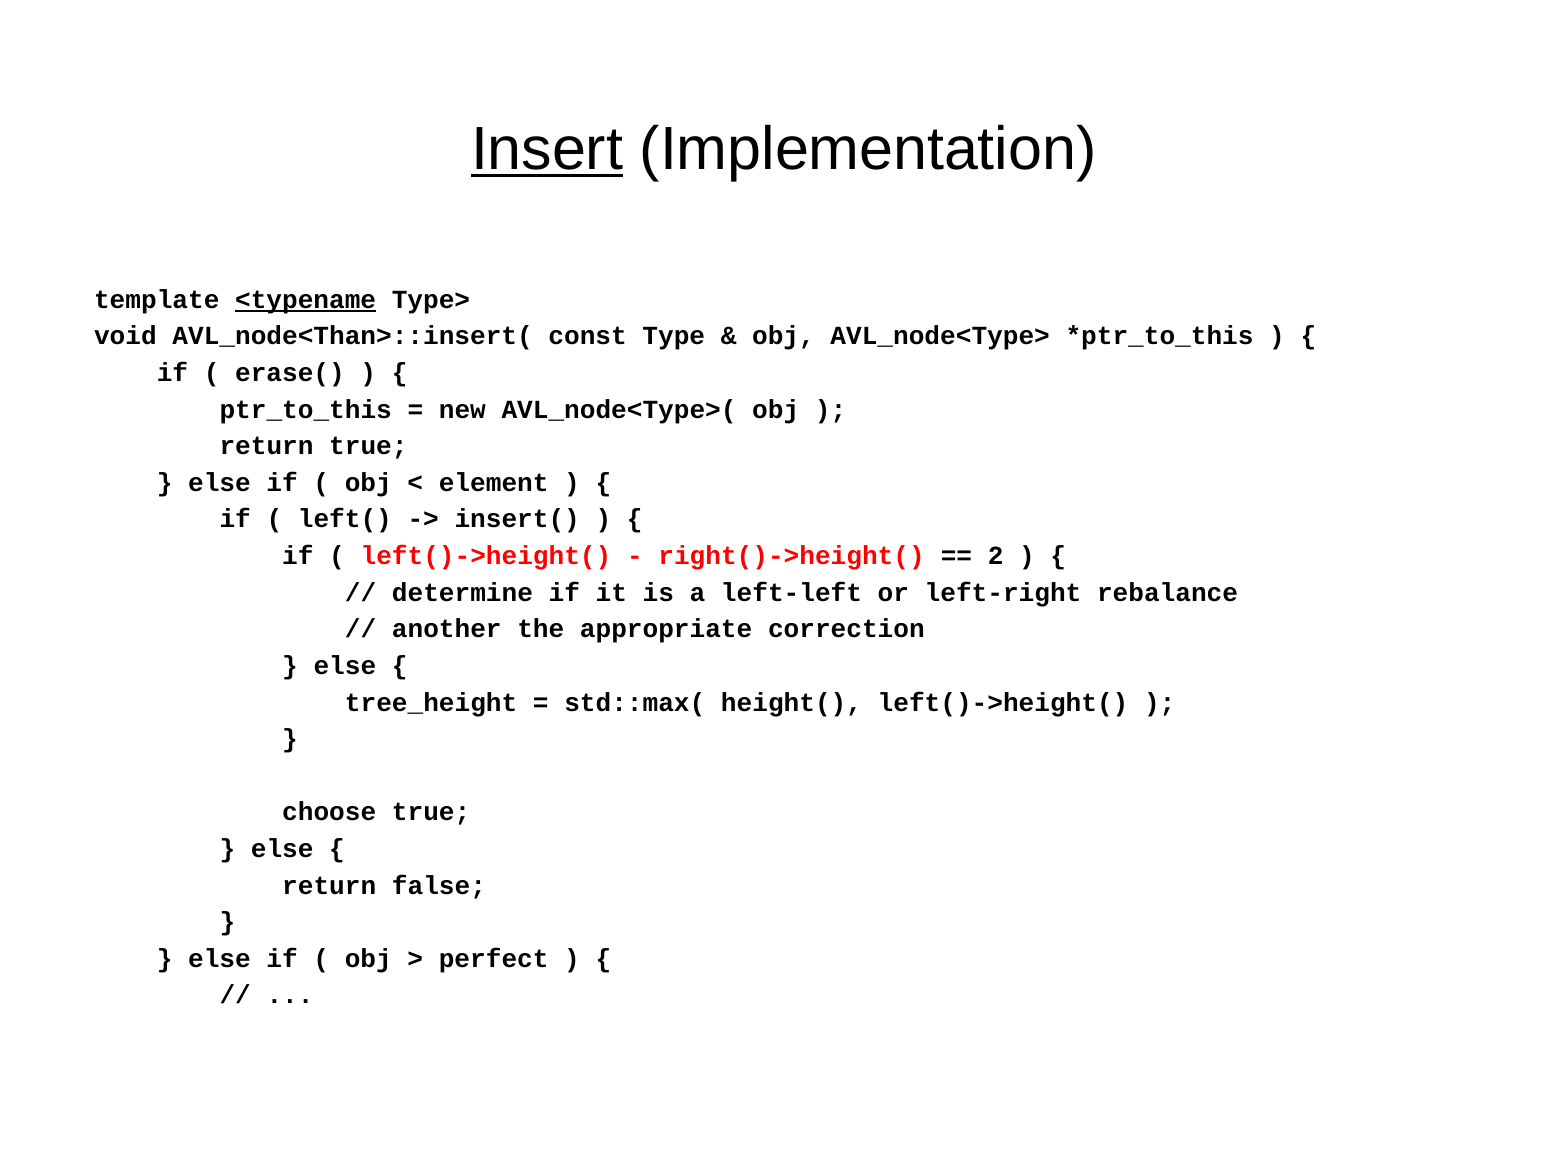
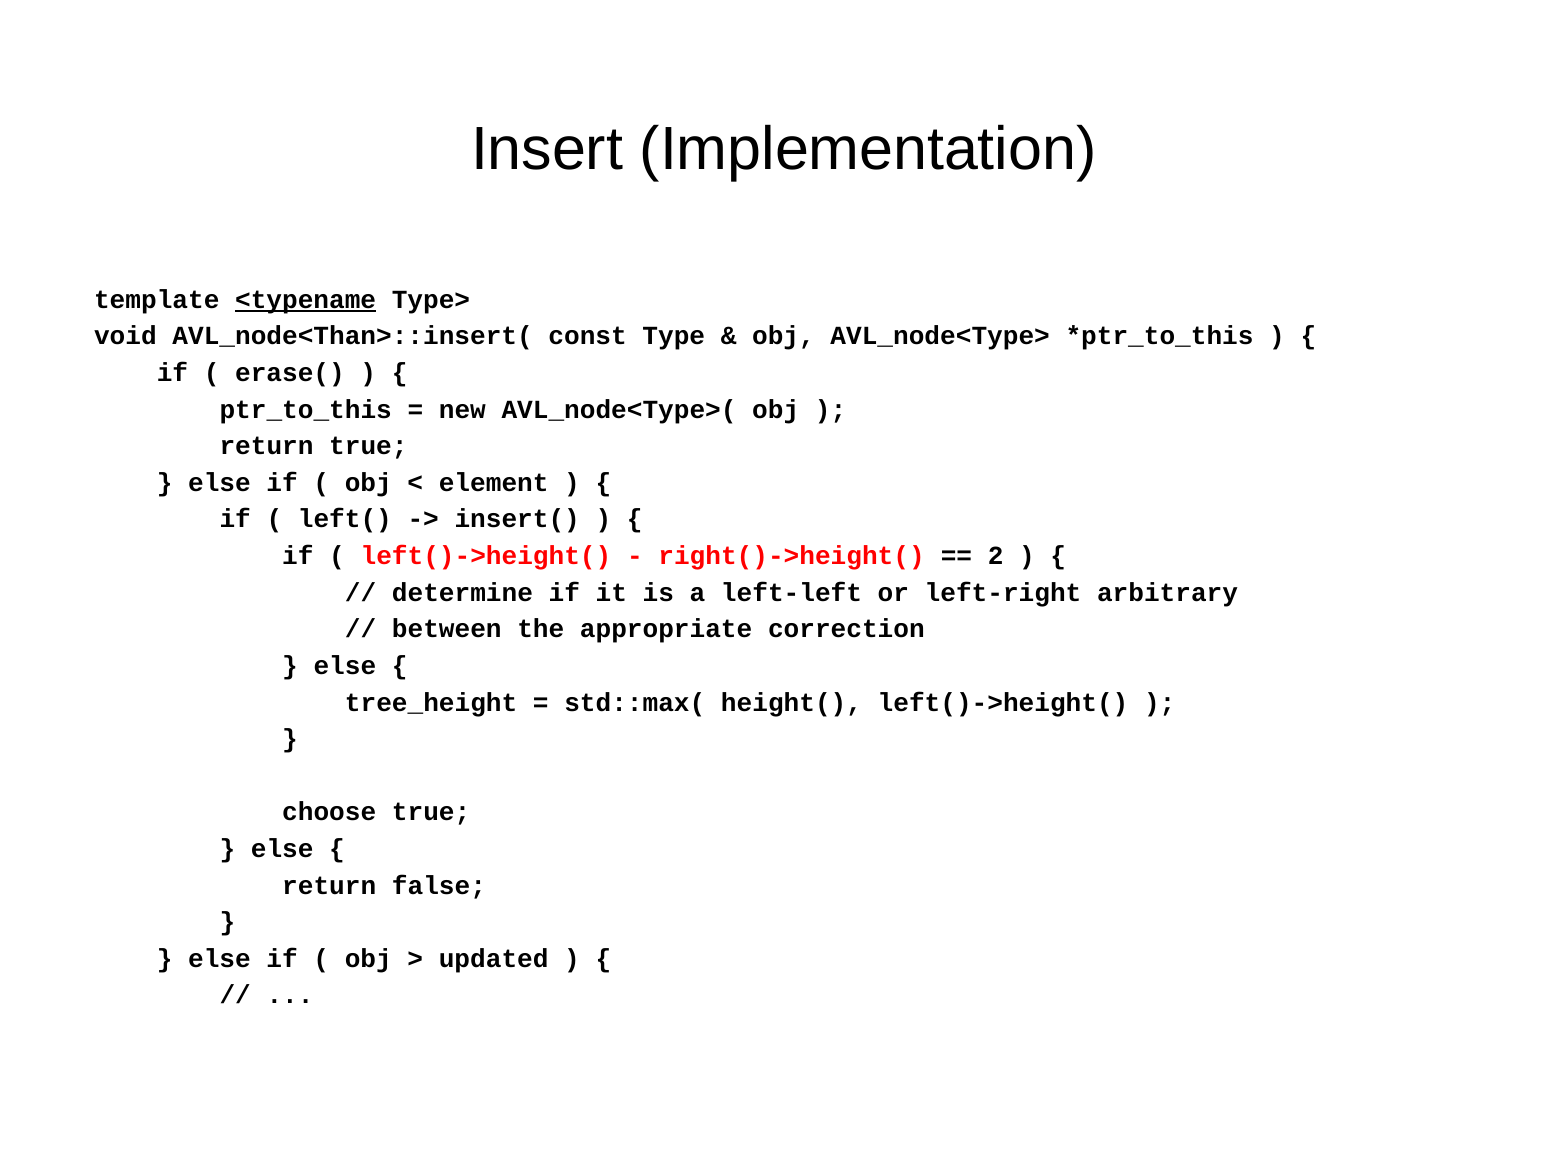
Insert underline: present -> none
rebalance: rebalance -> arbitrary
another: another -> between
perfect: perfect -> updated
